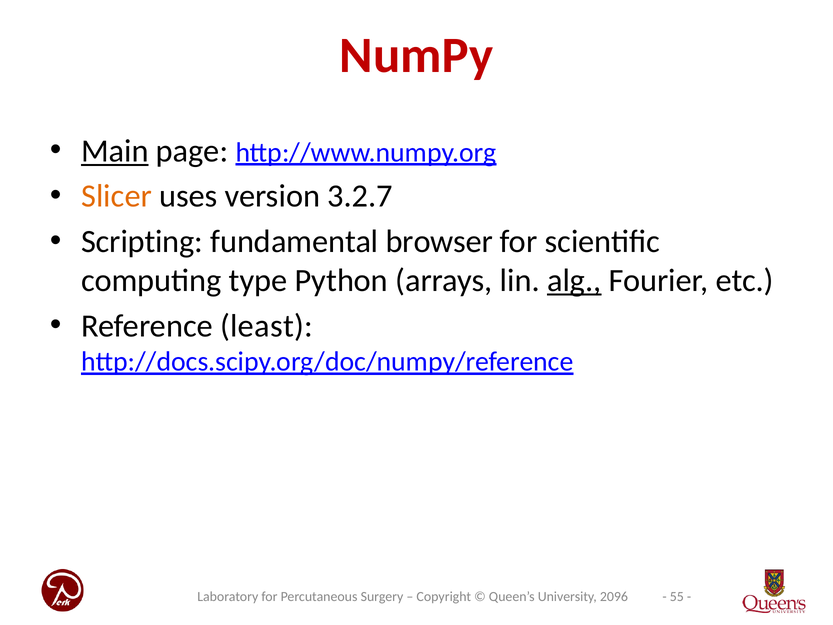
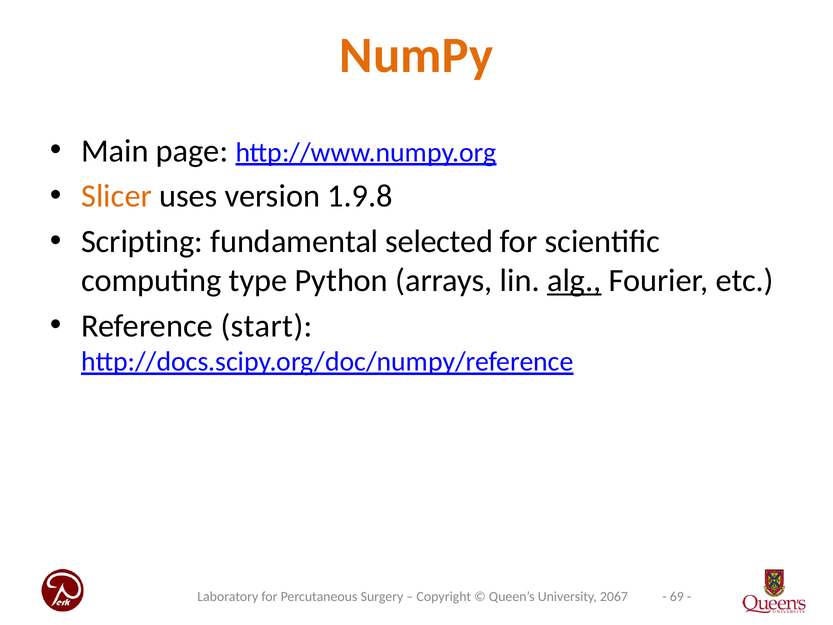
NumPy colour: red -> orange
Main underline: present -> none
3.2.7: 3.2.7 -> 1.9.8
browser: browser -> selected
least: least -> start
55: 55 -> 69
2096: 2096 -> 2067
